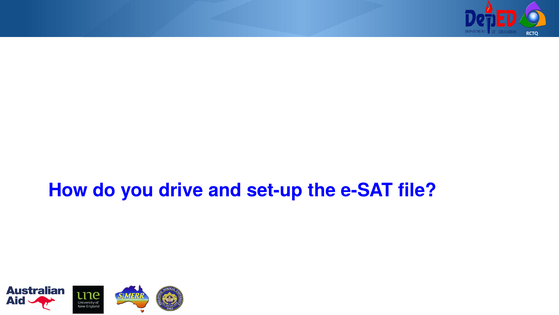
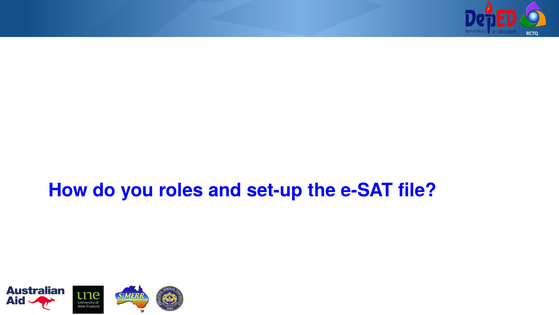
drive: drive -> roles
